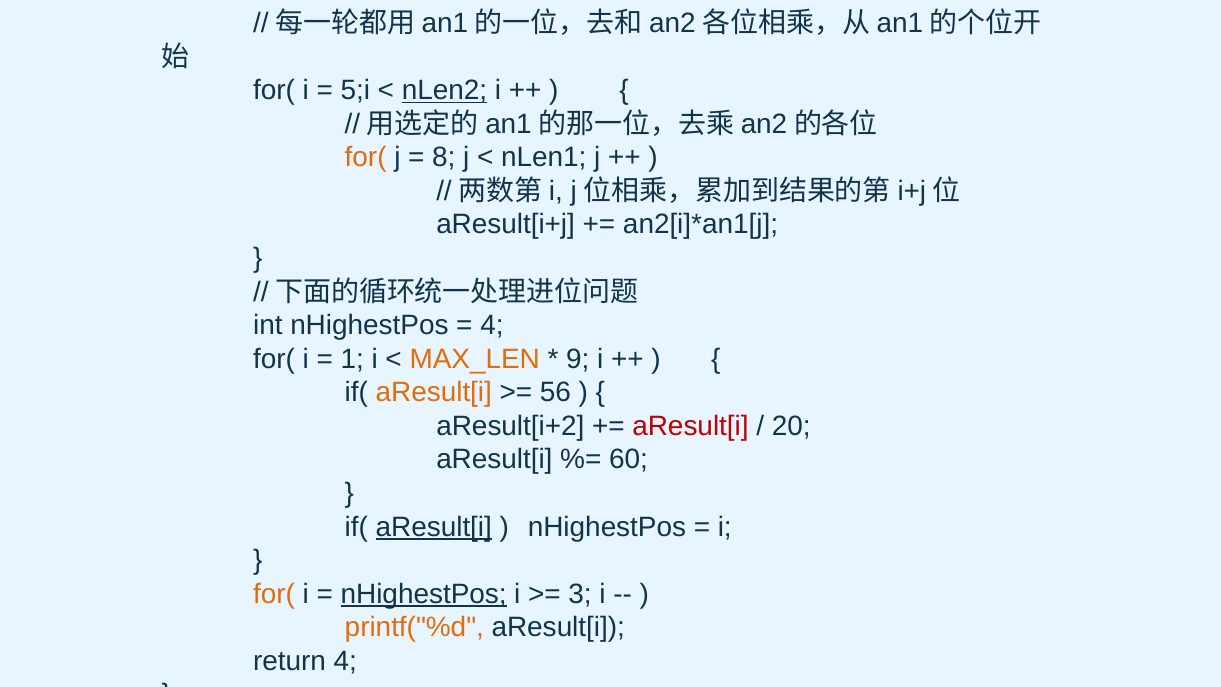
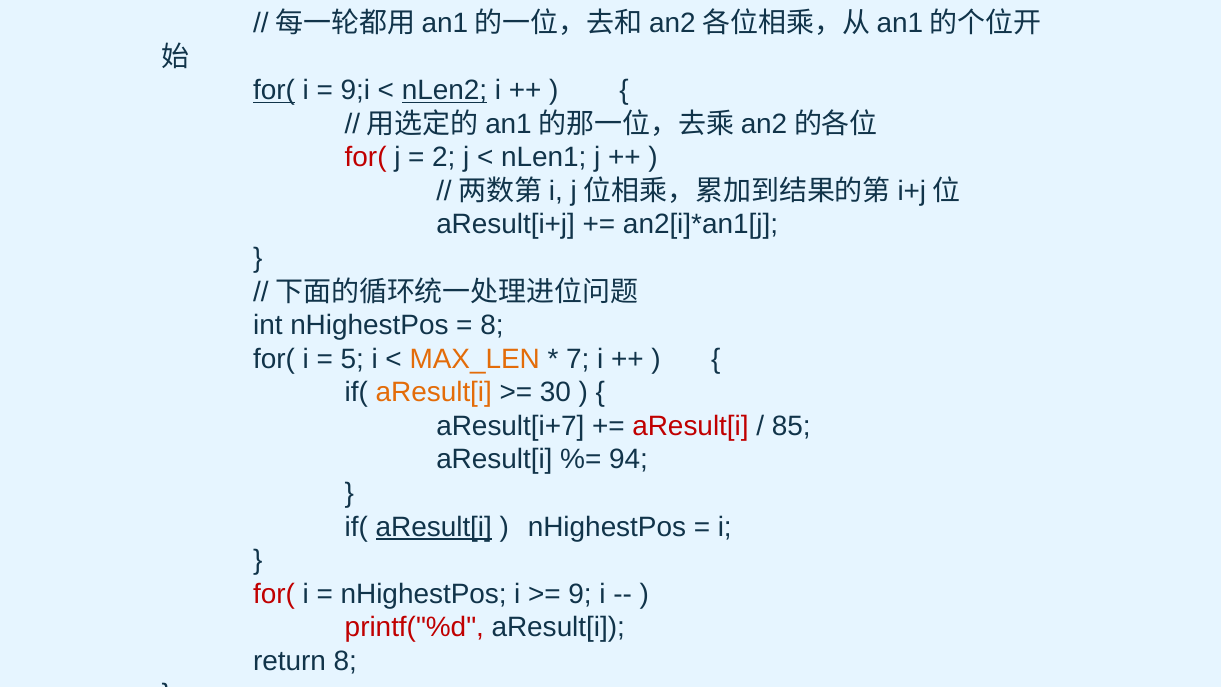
for( at (274, 90) underline: none -> present
5;i: 5;i -> 9;i
for( at (366, 158) colour: orange -> red
8: 8 -> 2
4 at (492, 325): 4 -> 8
1: 1 -> 5
9: 9 -> 7
56: 56 -> 30
aResult[i+2: aResult[i+2 -> aResult[i+7
20: 20 -> 85
60: 60 -> 94
for( at (274, 594) colour: orange -> red
nHighestPos at (424, 594) underline: present -> none
3: 3 -> 9
printf("%d colour: orange -> red
return 4: 4 -> 8
